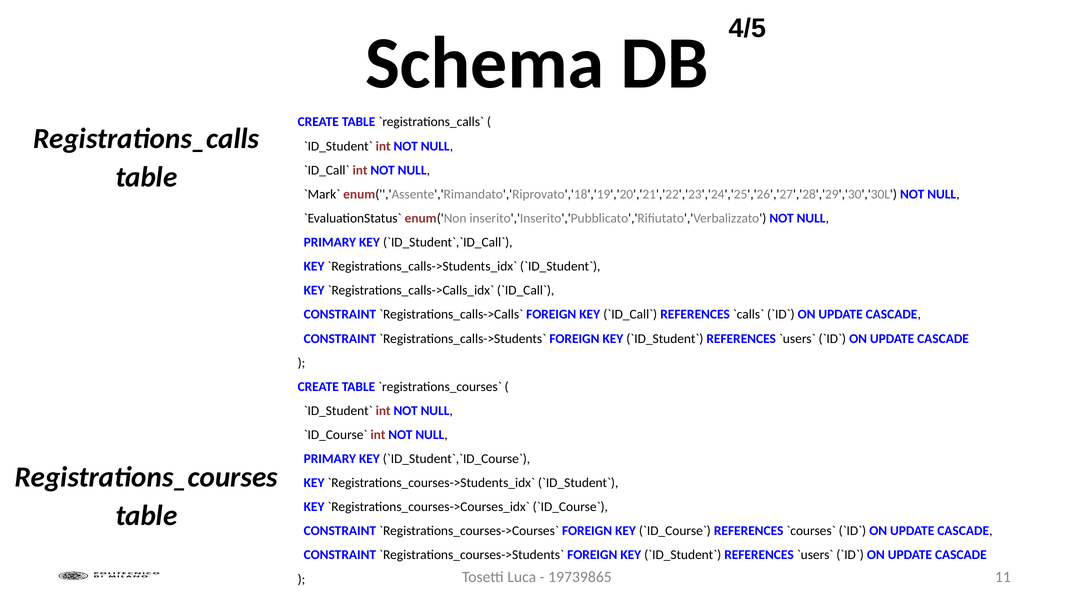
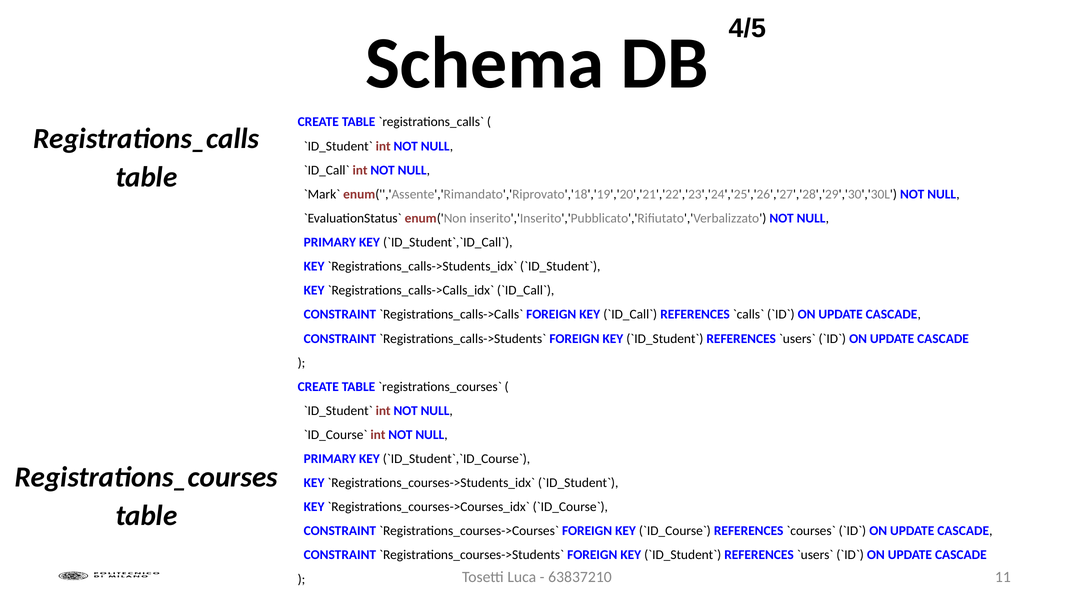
19739865: 19739865 -> 63837210
